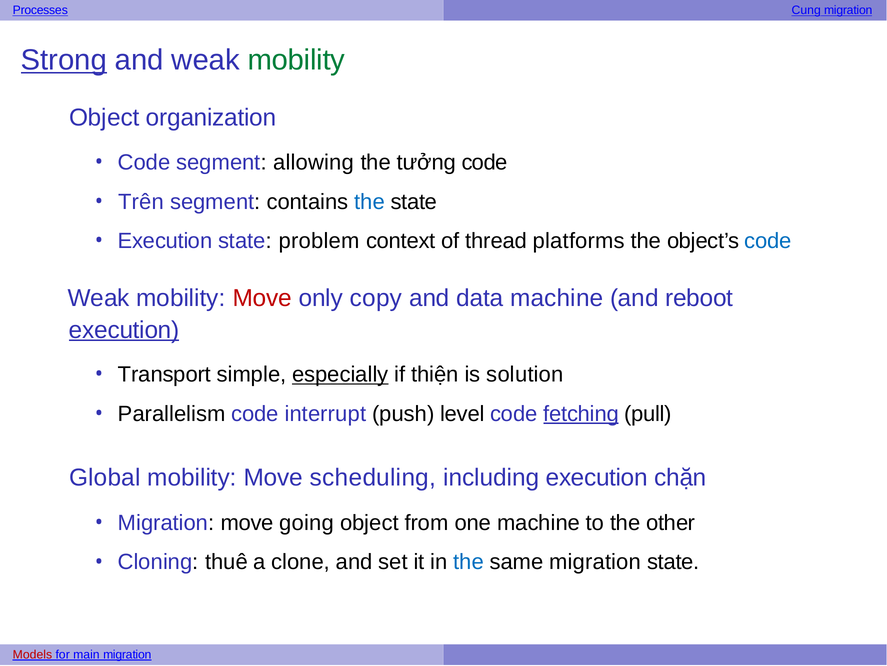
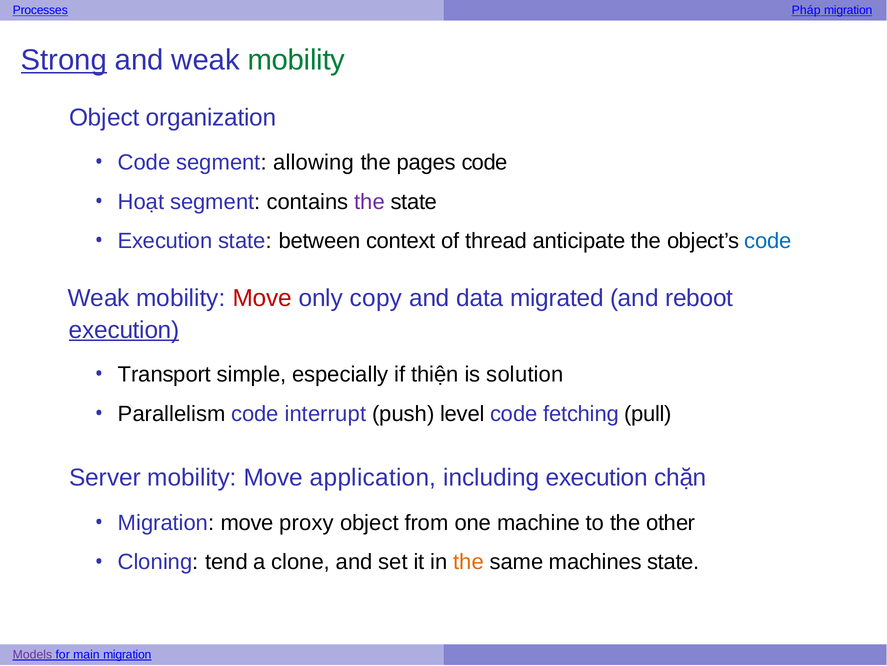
Cung: Cung -> Pháp
tưởng: tưởng -> pages
Trên: Trên -> Hoạt
the at (370, 202) colour: blue -> purple
problem: problem -> between
platforms: platforms -> anticipate
data machine: machine -> migrated
especially underline: present -> none
fetching underline: present -> none
Global: Global -> Server
scheduling: scheduling -> application
going: going -> proxy
thuê: thuê -> tend
the at (469, 562) colour: blue -> orange
same migration: migration -> machines
Models colour: red -> purple
